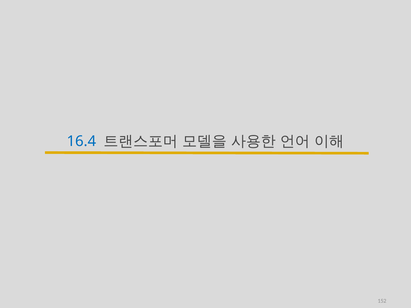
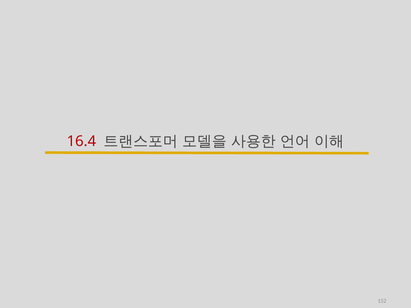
16.4 colour: blue -> red
